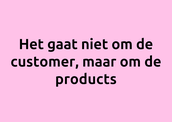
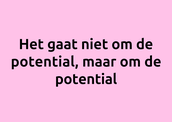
customer at (45, 61): customer -> potential
products at (86, 79): products -> potential
